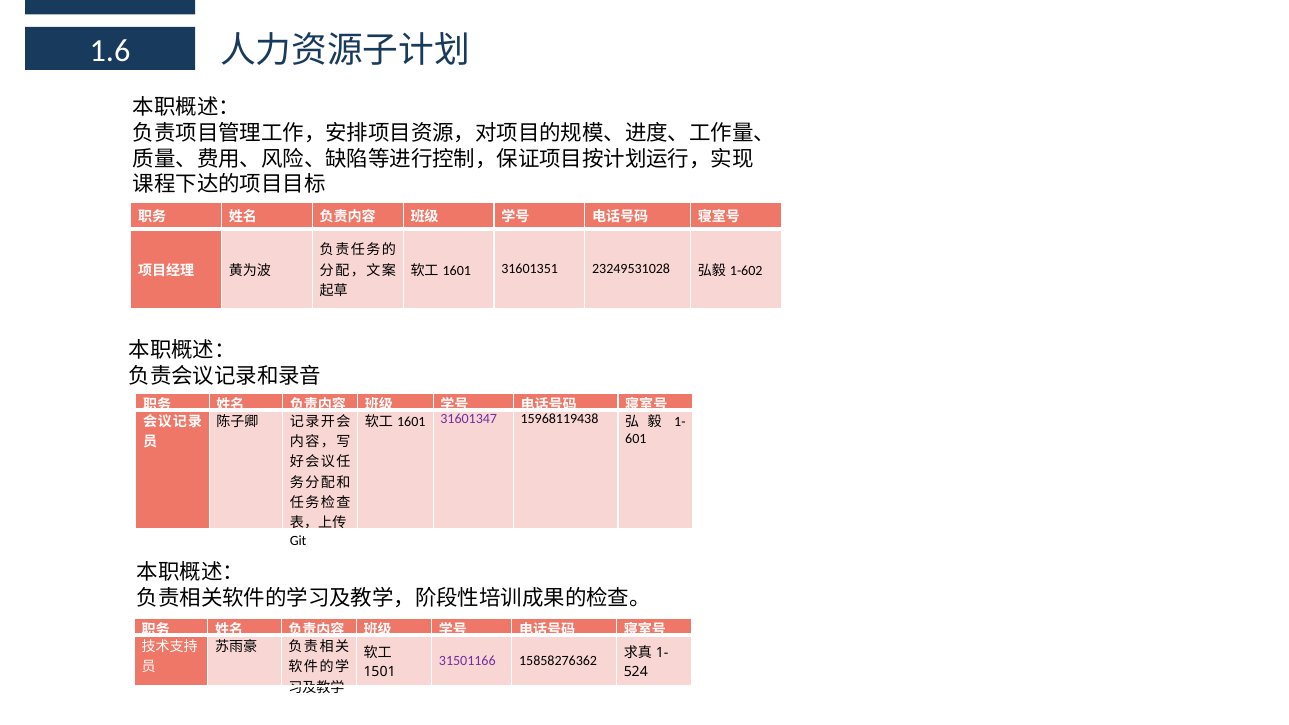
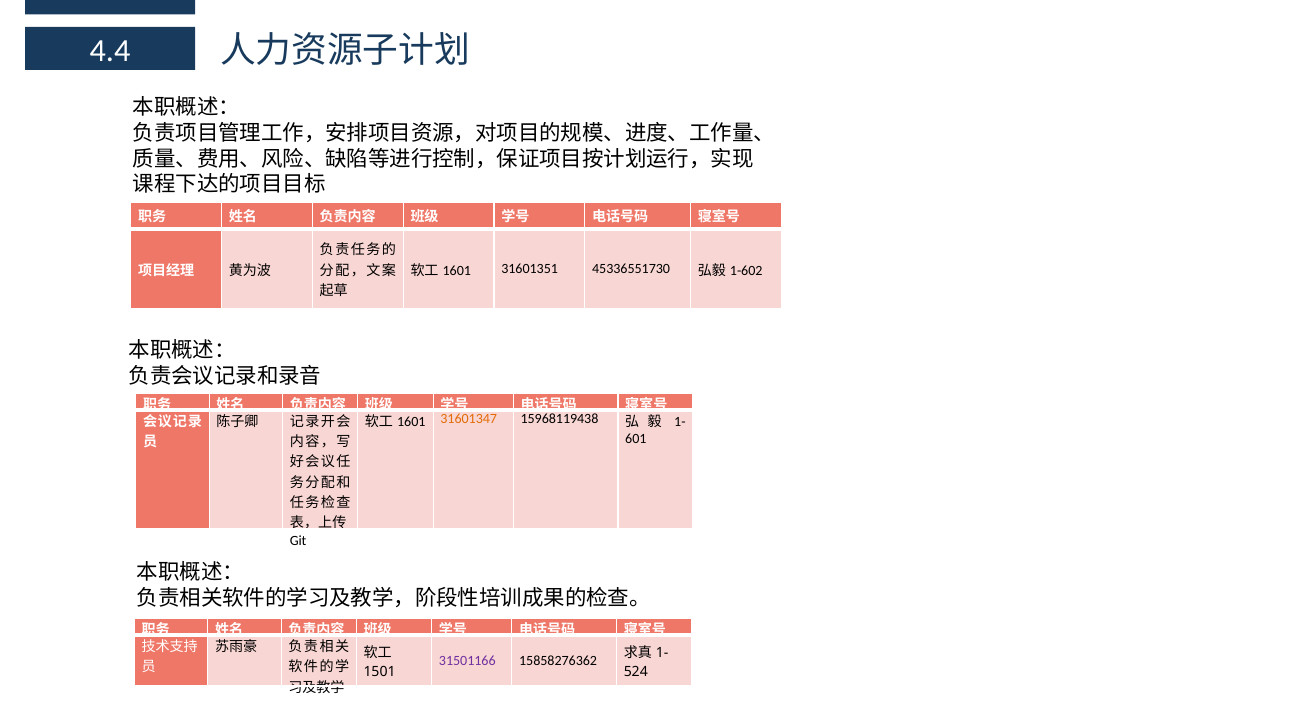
1.6: 1.6 -> 4.4
23249531028: 23249531028 -> 45336551730
31601347 colour: purple -> orange
